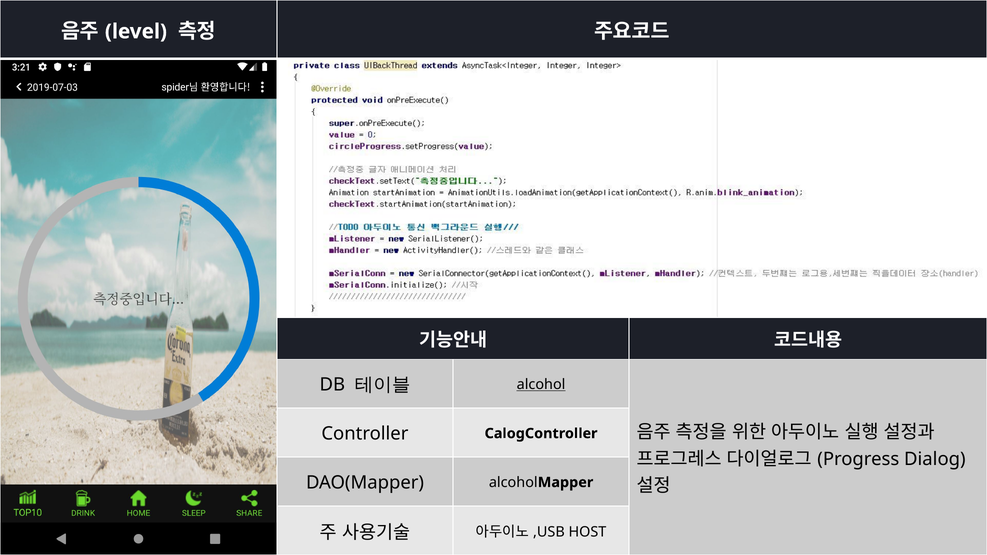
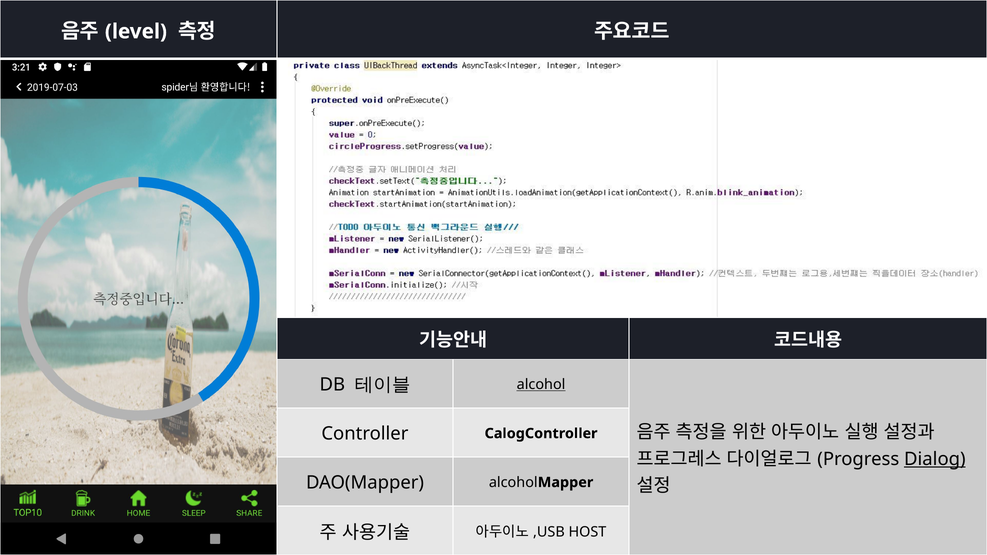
Dialog underline: none -> present
